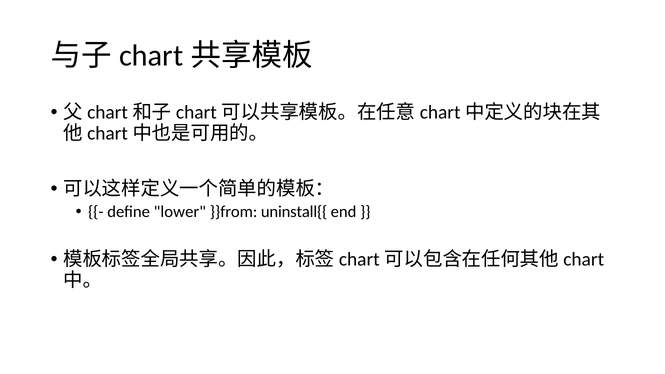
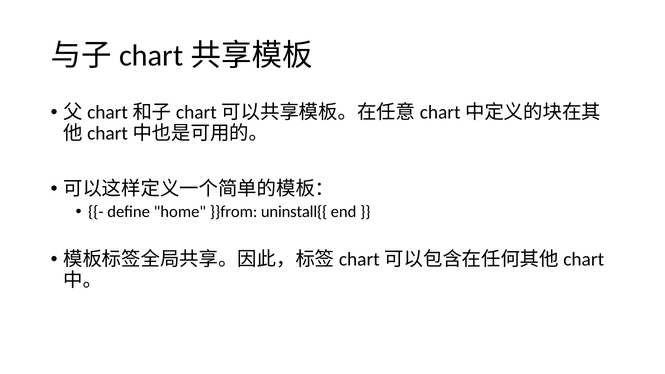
lower: lower -> home
